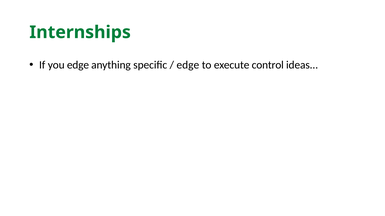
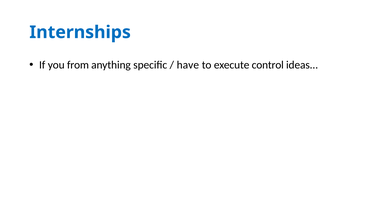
Internships colour: green -> blue
you edge: edge -> from
edge at (188, 65): edge -> have
